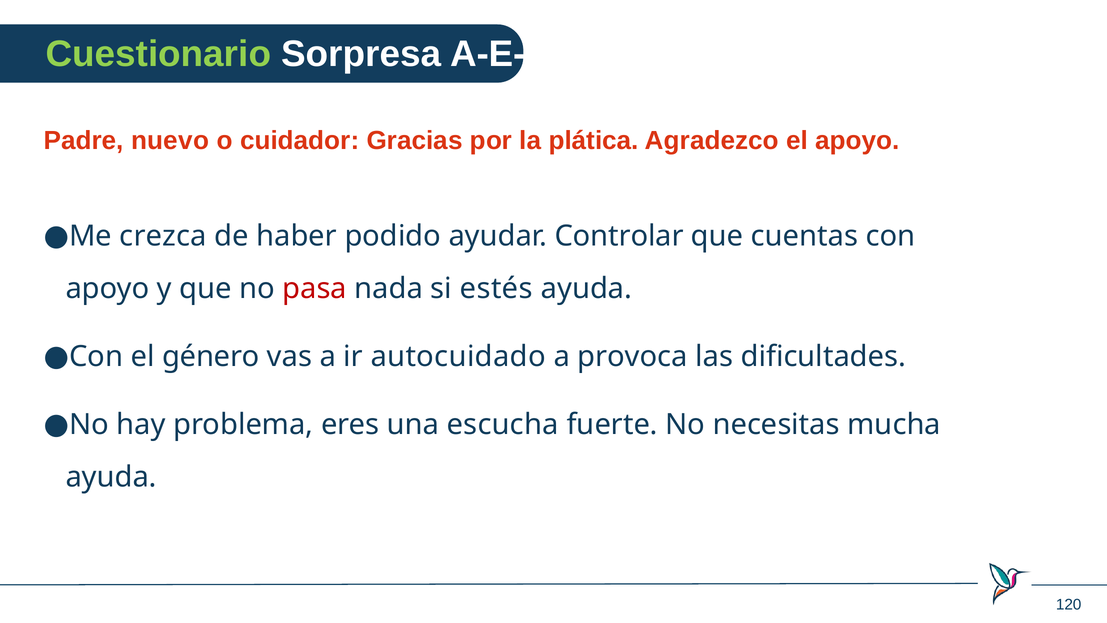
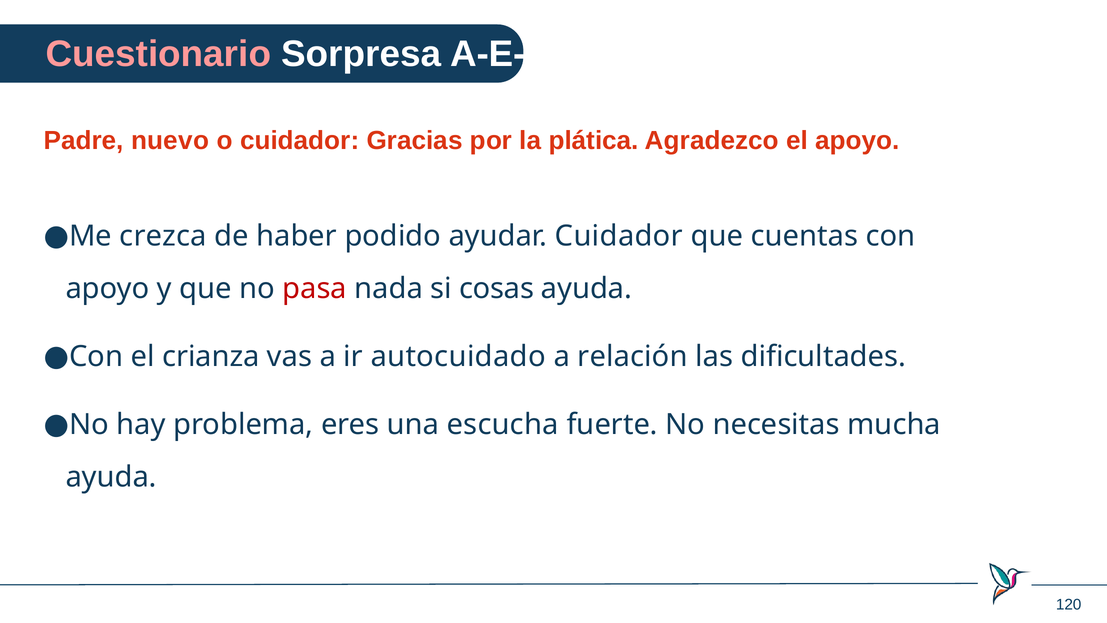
Cuestionario colour: light green -> pink
ayudar Controlar: Controlar -> Cuidador
estés: estés -> cosas
género: género -> crianza
provoca: provoca -> relación
